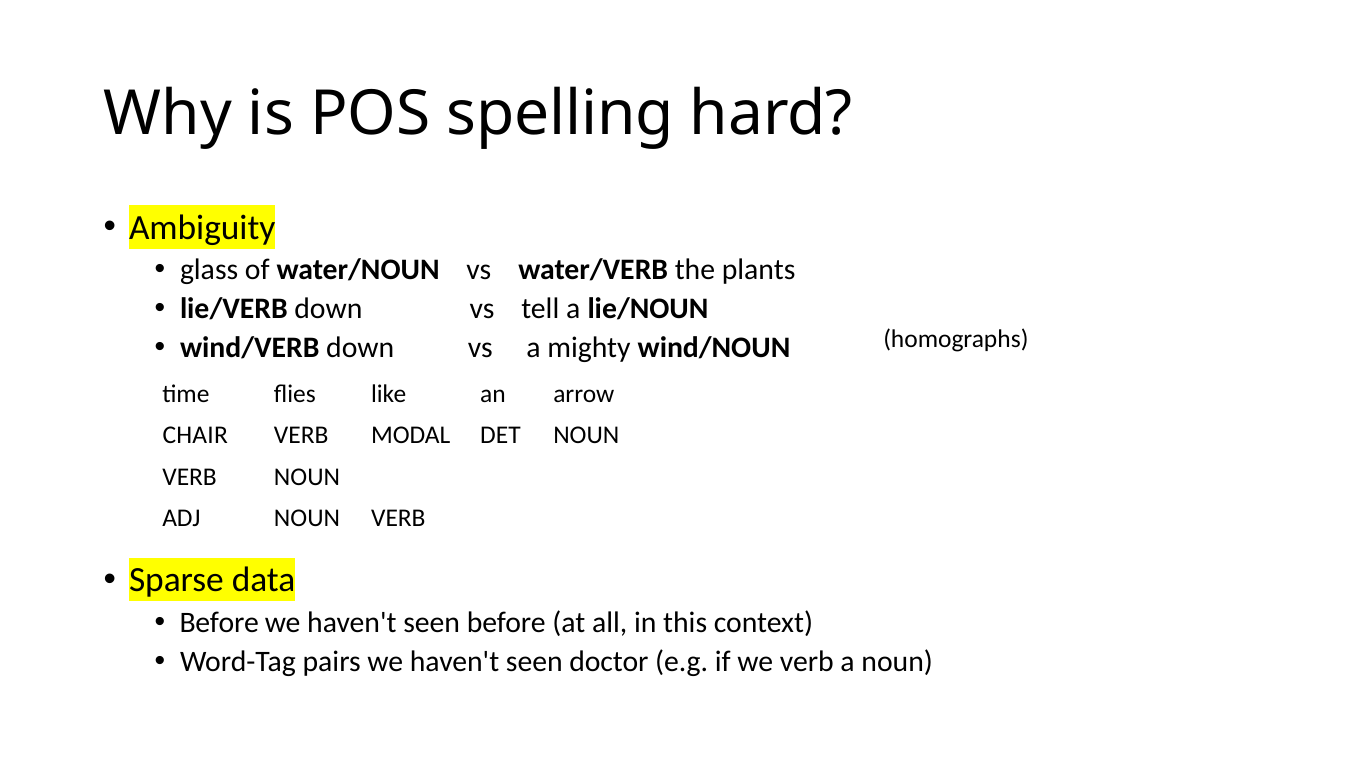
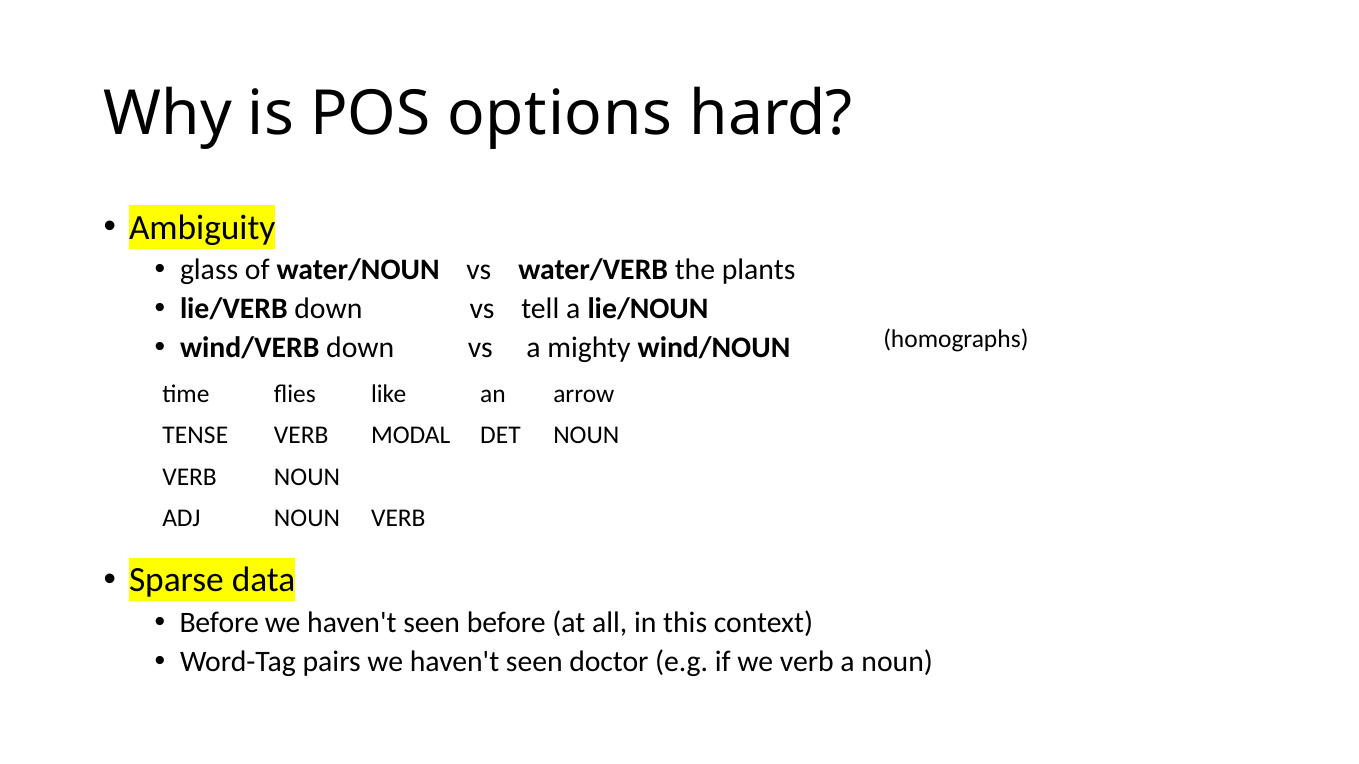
spelling: spelling -> options
CHAIR: CHAIR -> TENSE
